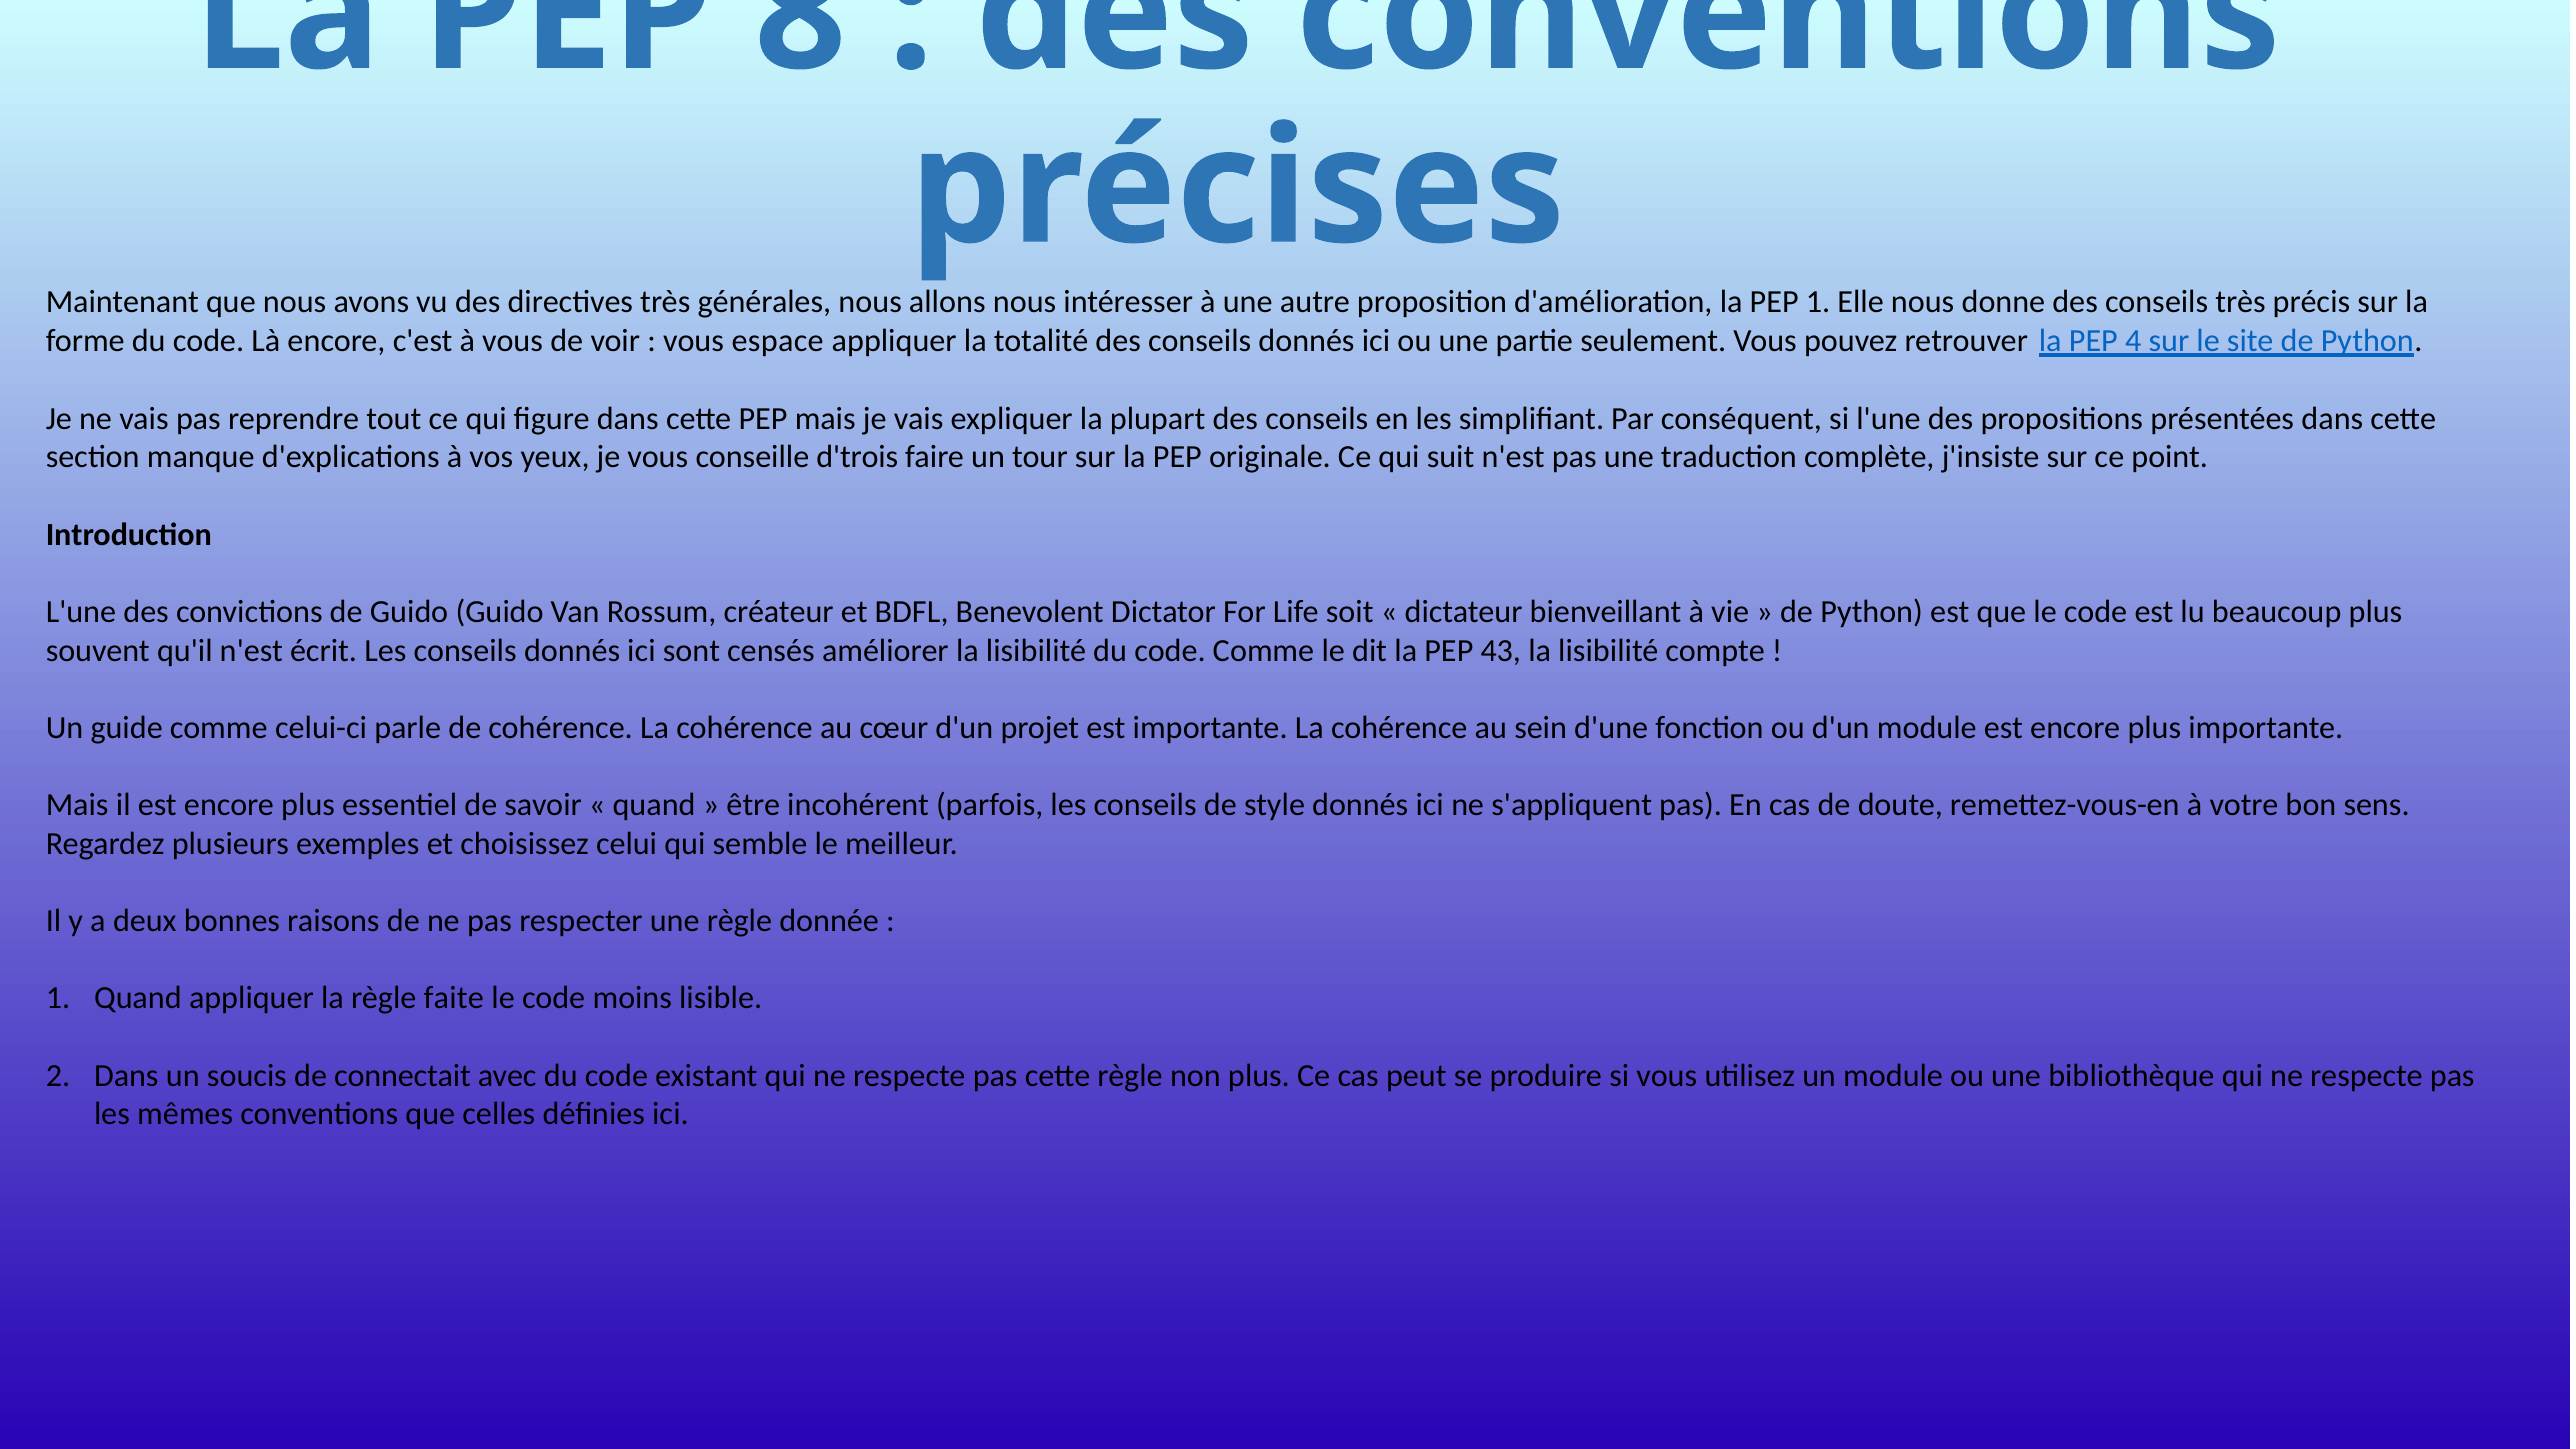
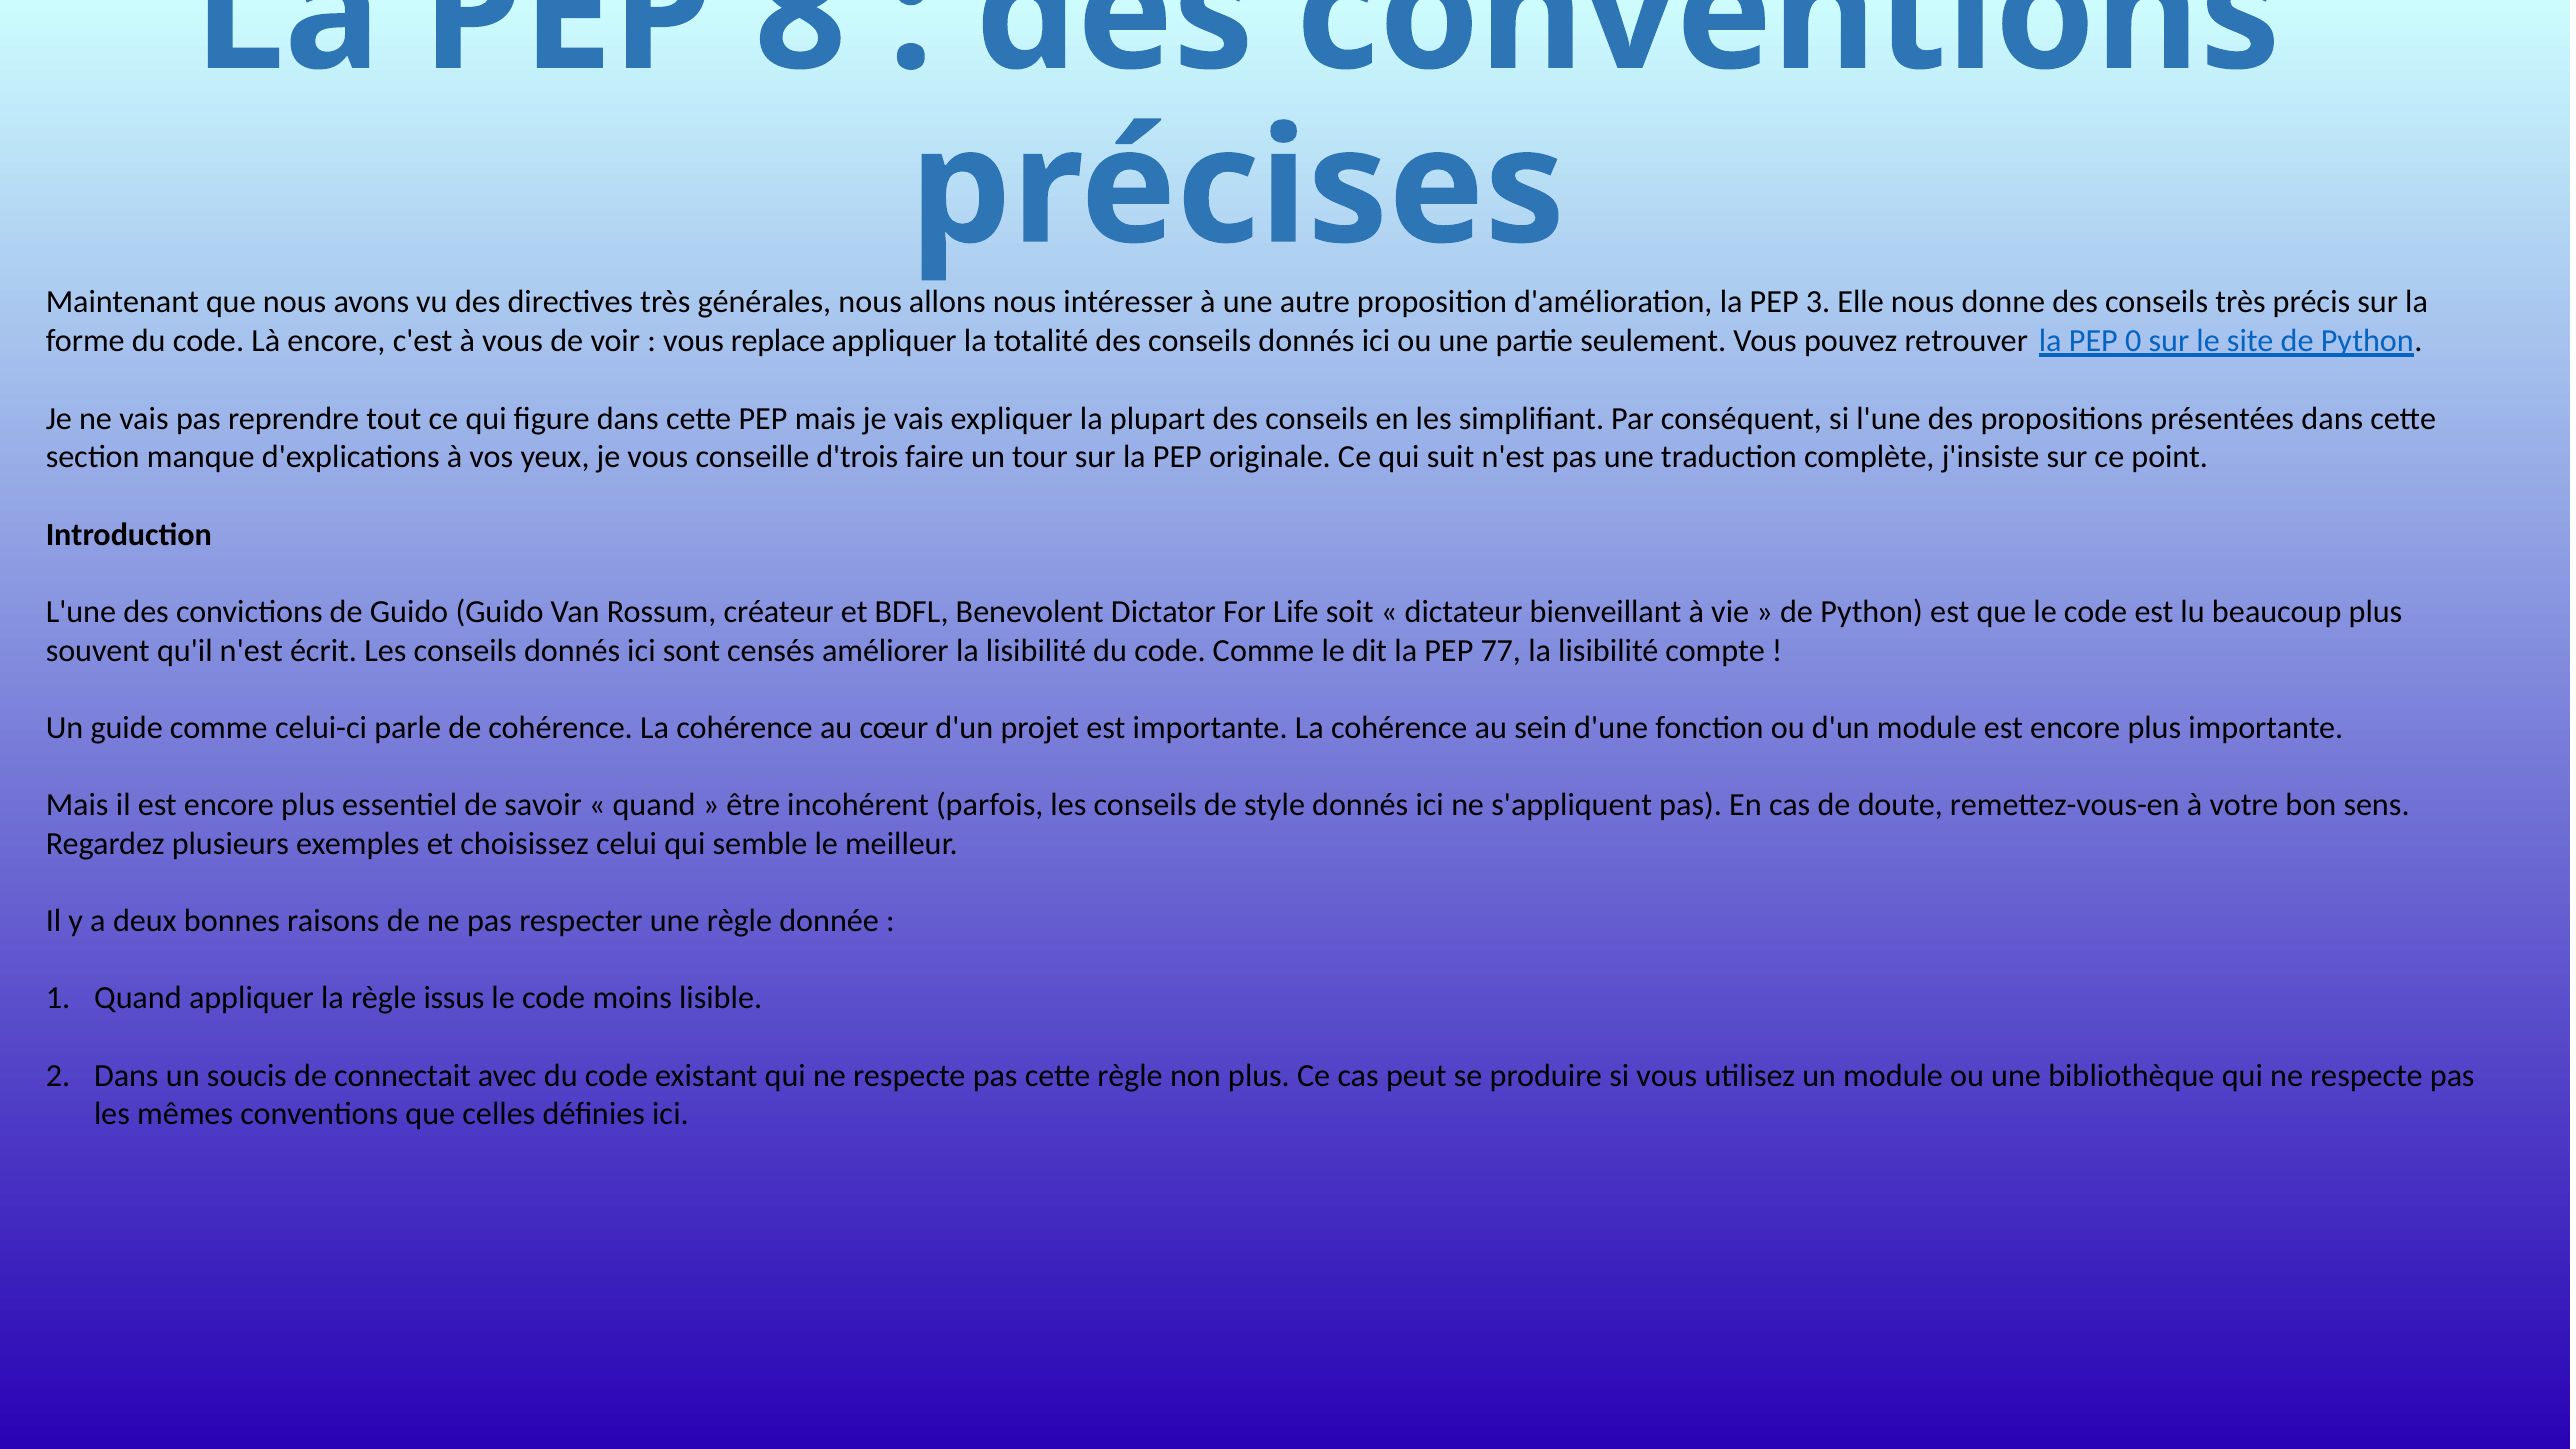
PEP 1: 1 -> 3
espace: espace -> replace
4: 4 -> 0
43: 43 -> 77
faite: faite -> issus
